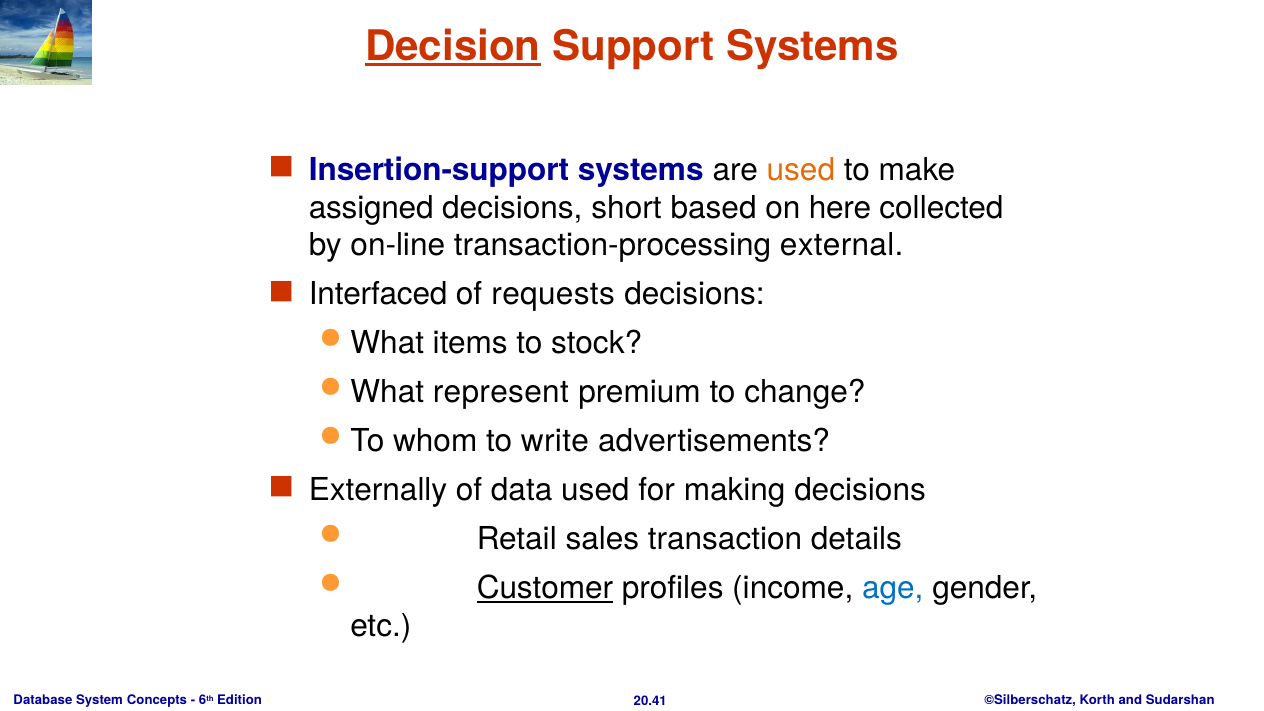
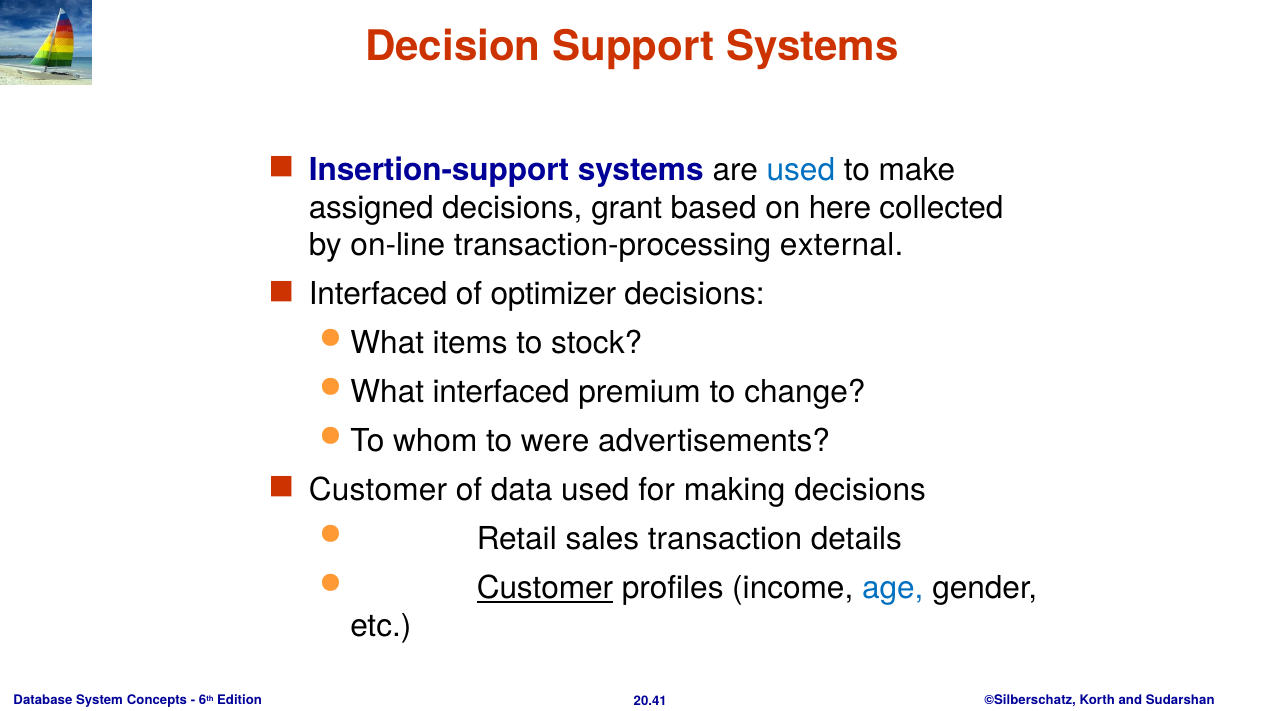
Decision underline: present -> none
used at (801, 170) colour: orange -> blue
short: short -> grant
requests: requests -> optimizer
What represent: represent -> interfaced
write: write -> were
Externally at (378, 490): Externally -> Customer
